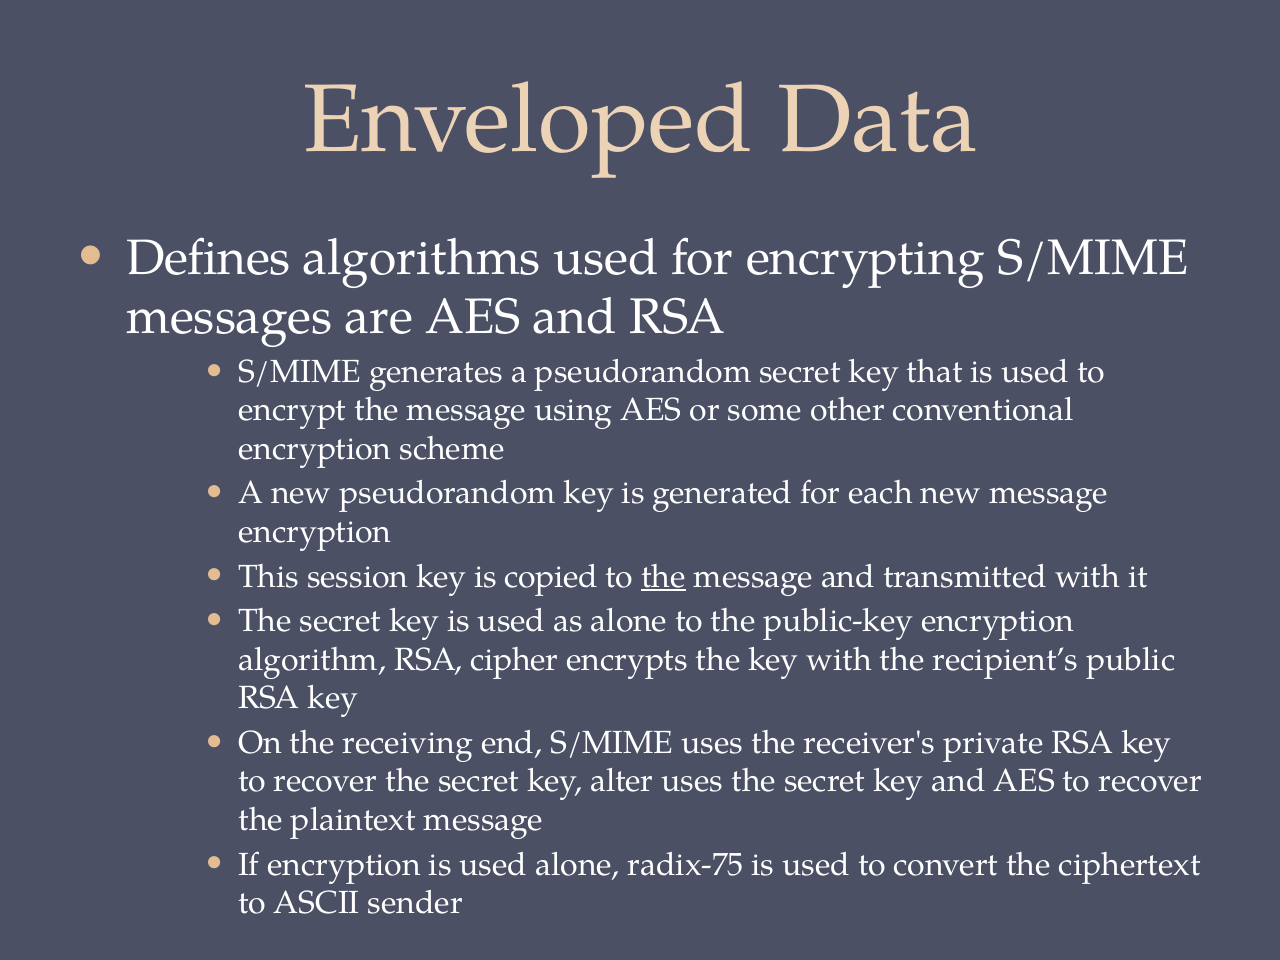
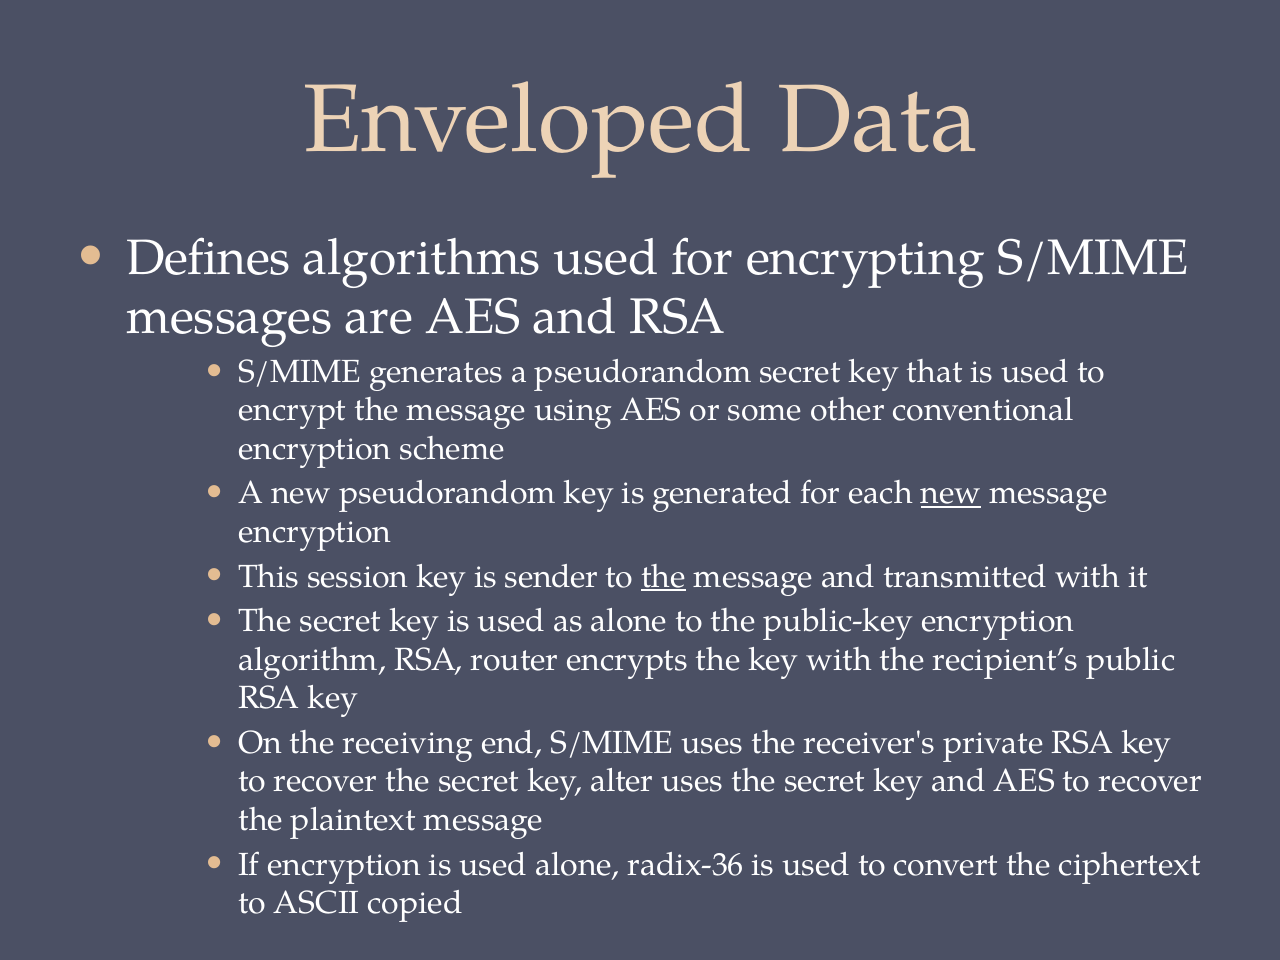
new at (951, 493) underline: none -> present
copied: copied -> sender
cipher: cipher -> router
radix-75: radix-75 -> radix-36
sender: sender -> copied
